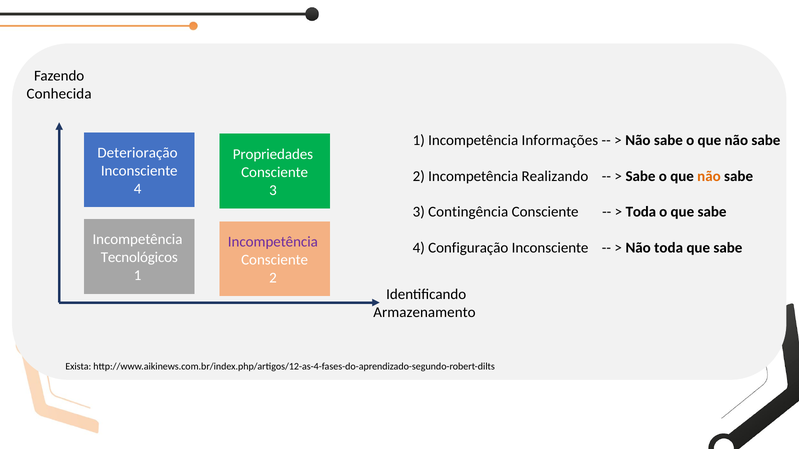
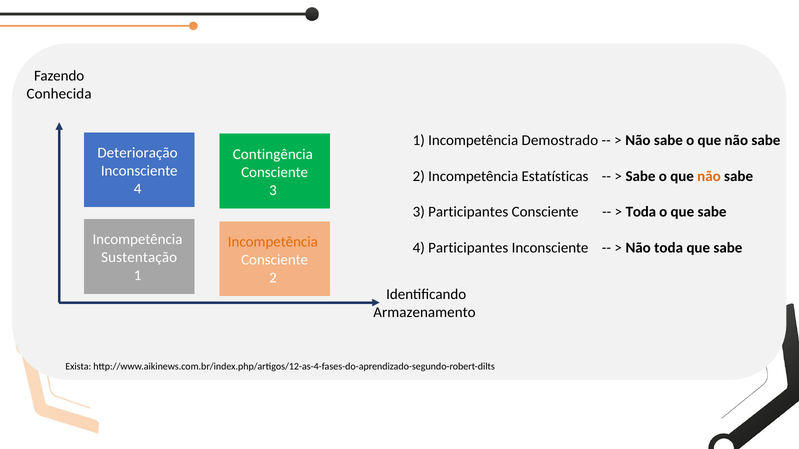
Informações: Informações -> Demostrado
Propriedades: Propriedades -> Contingência
Realizando: Realizando -> Estatísticas
3 Contingência: Contingência -> Participantes
Incompetência at (273, 242) colour: purple -> orange
4 Configuração: Configuração -> Participantes
Tecnológicos: Tecnológicos -> Sustentação
